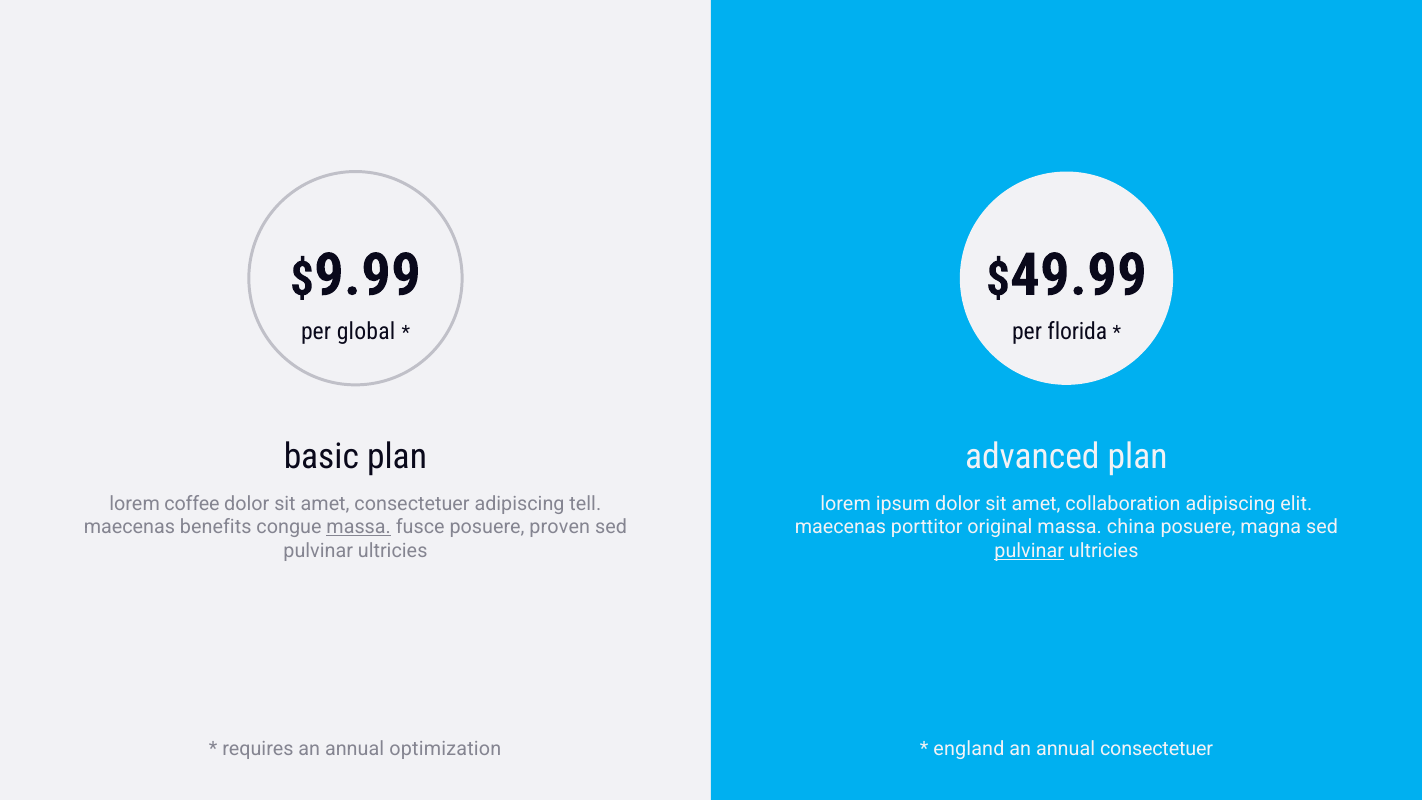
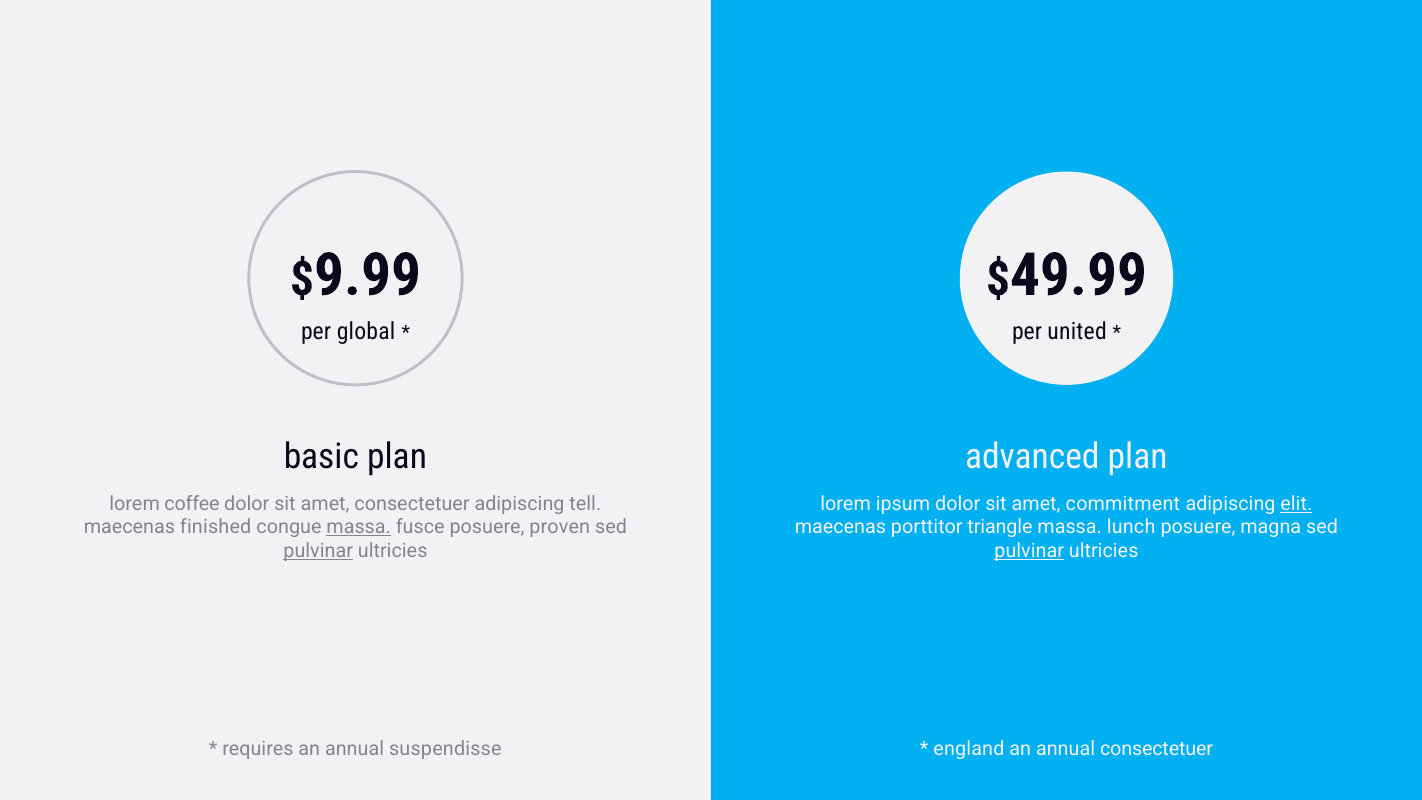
florida: florida -> united
collaboration: collaboration -> commitment
elit underline: none -> present
benefits: benefits -> finished
original: original -> triangle
china: china -> lunch
pulvinar at (318, 551) underline: none -> present
optimization: optimization -> suspendisse
